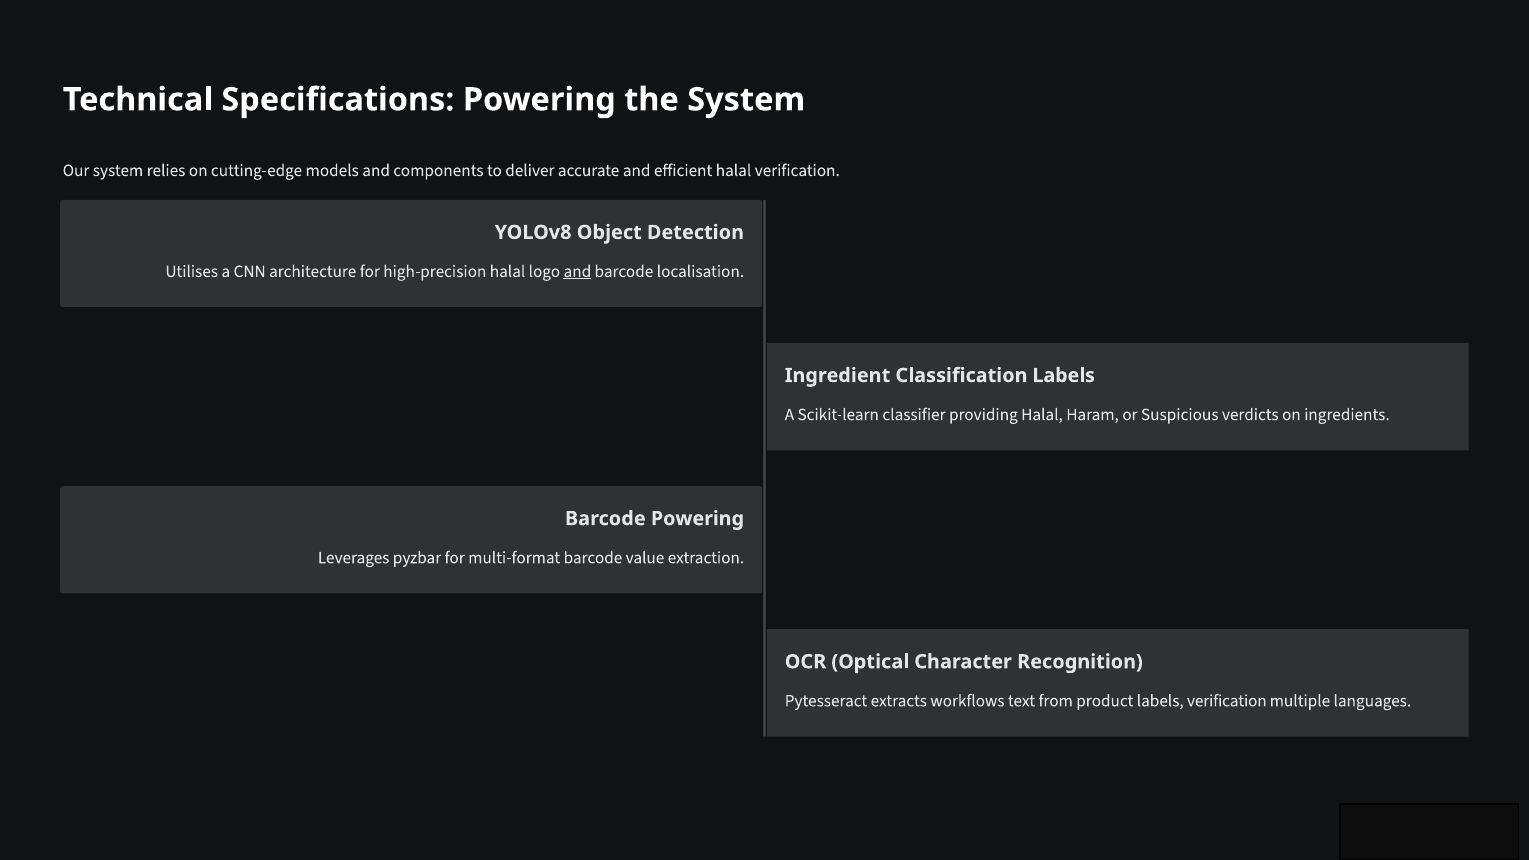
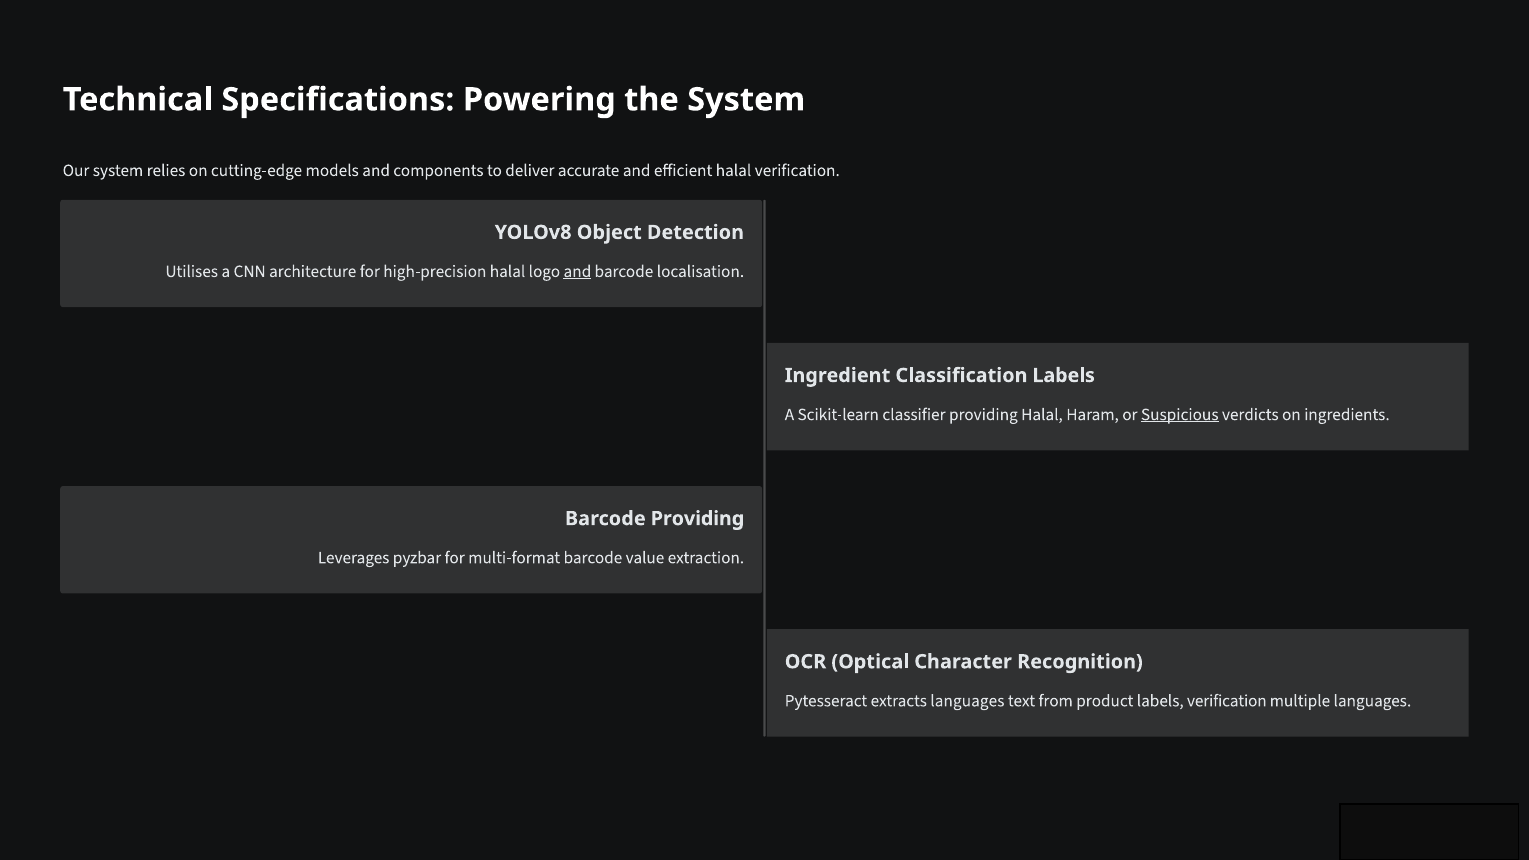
Suspicious underline: none -> present
Barcode Powering: Powering -> Providing
extracts workflows: workflows -> languages
